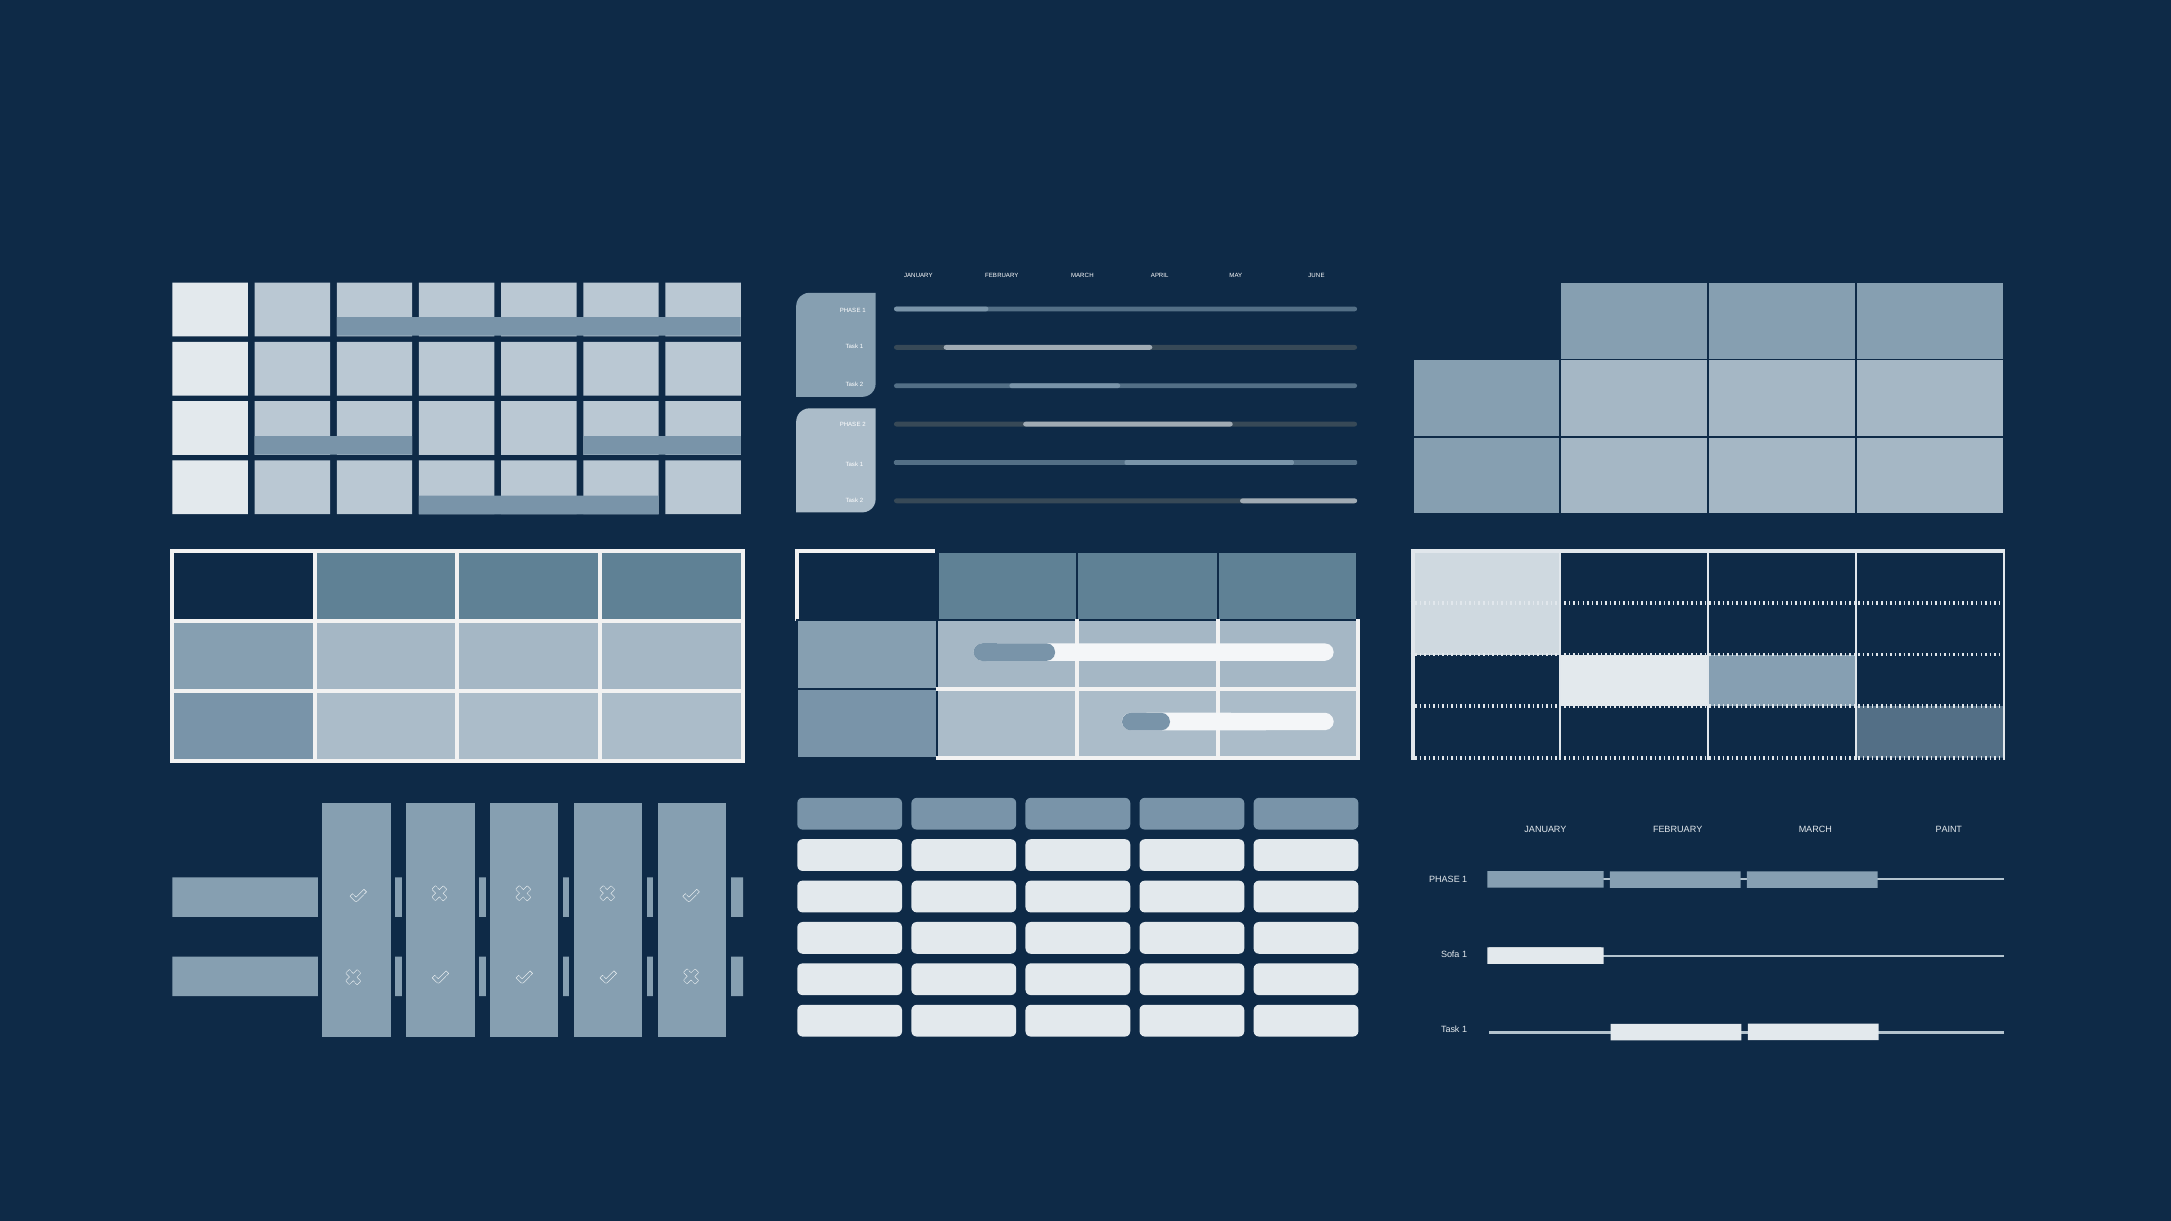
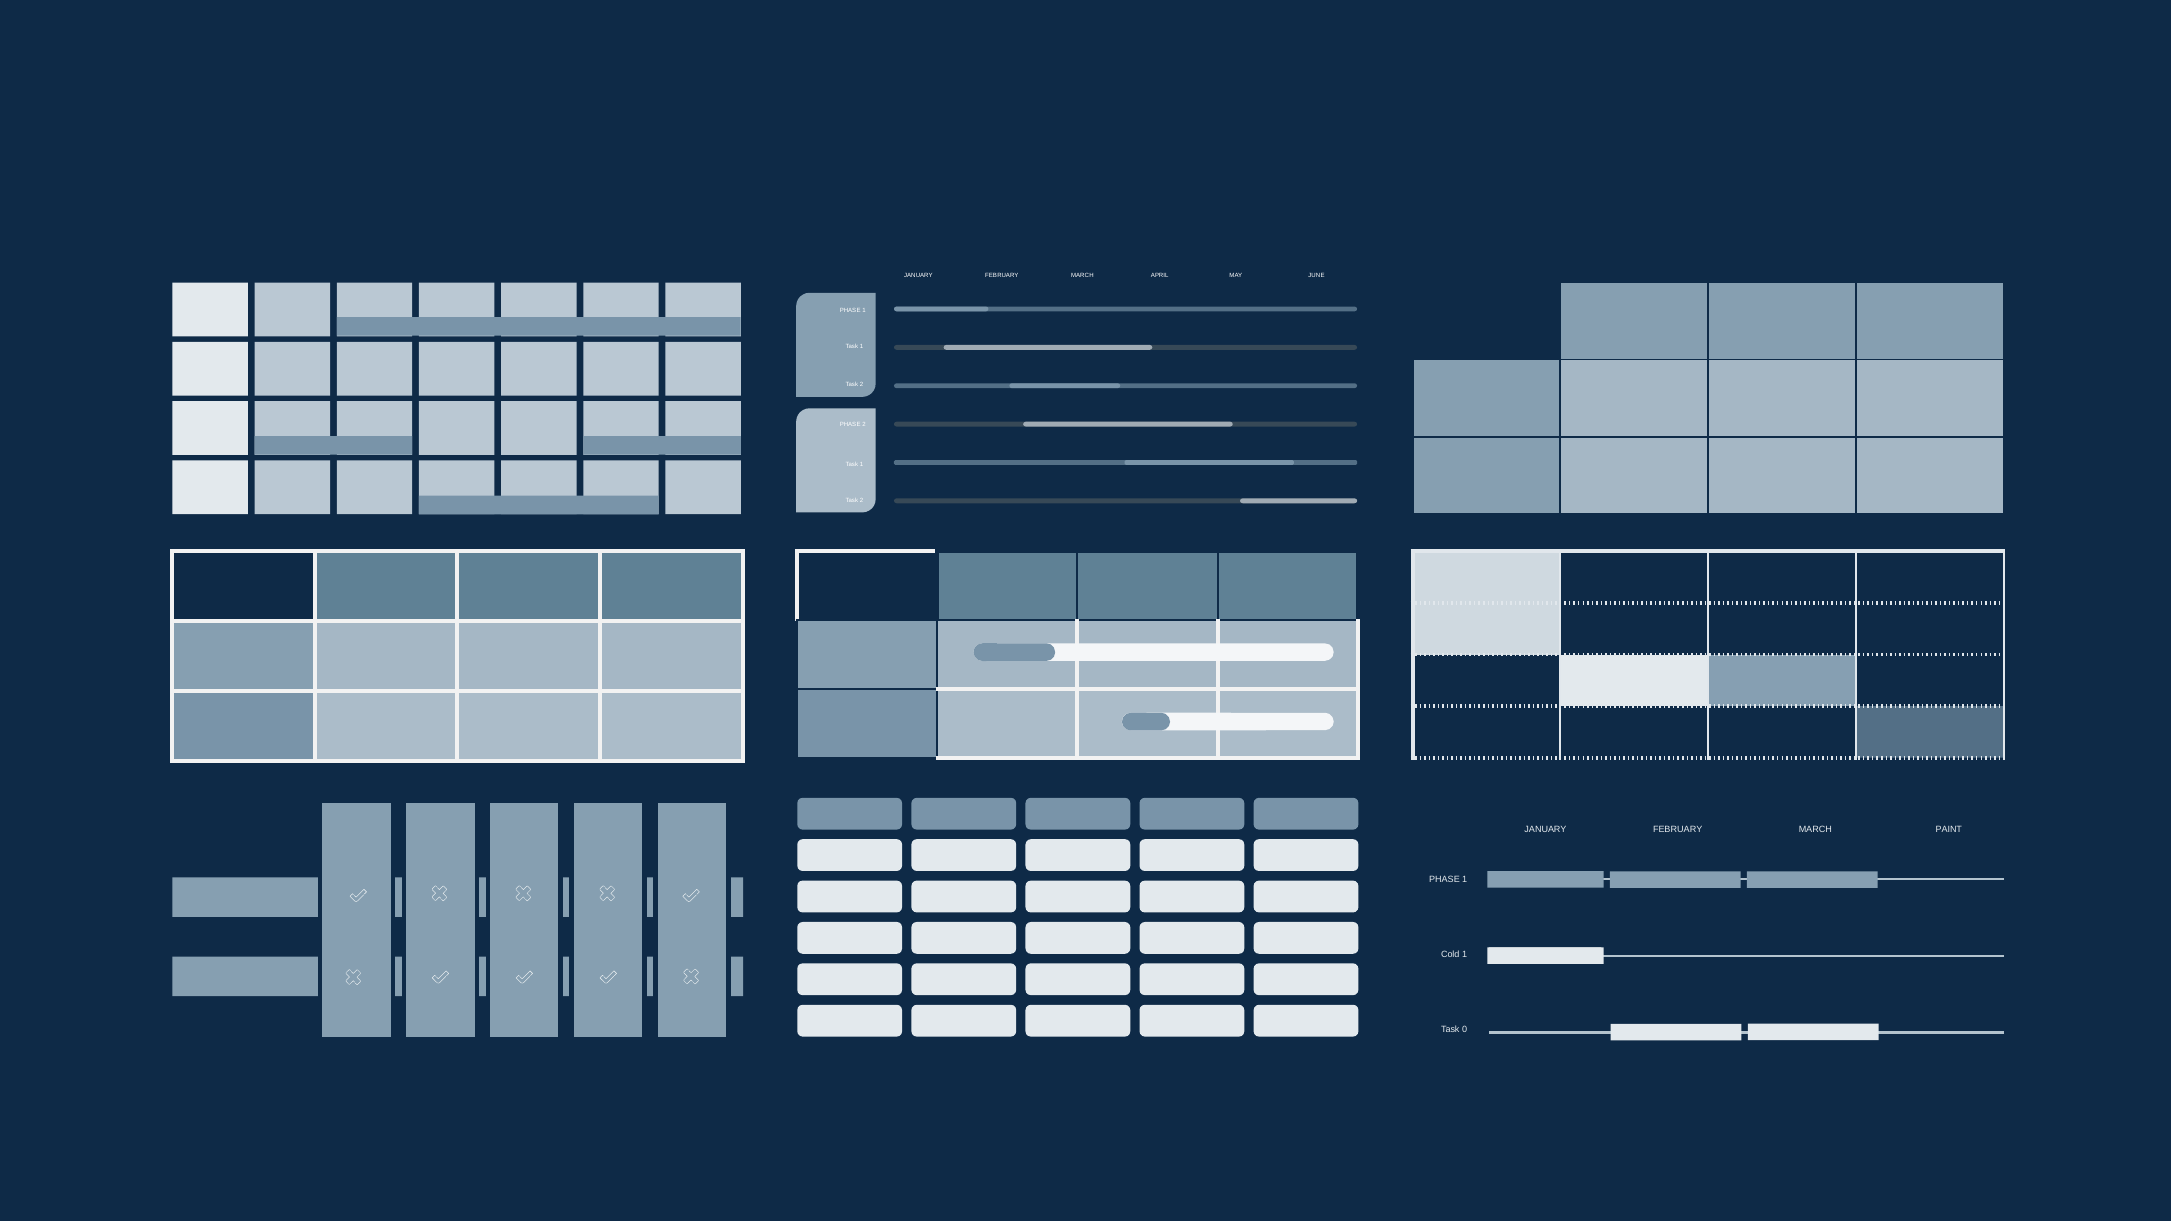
Sofa: Sofa -> Cold
1 at (1465, 1030): 1 -> 0
